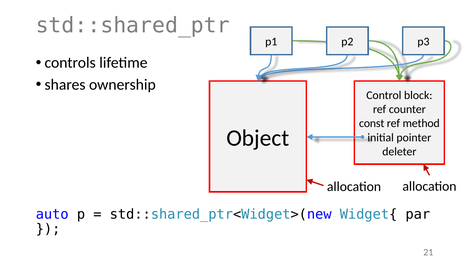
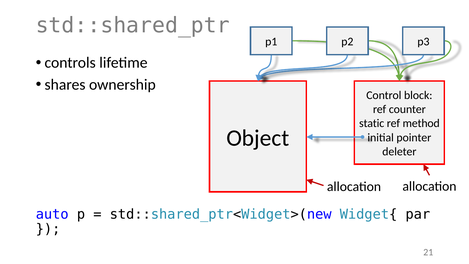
const: const -> static
